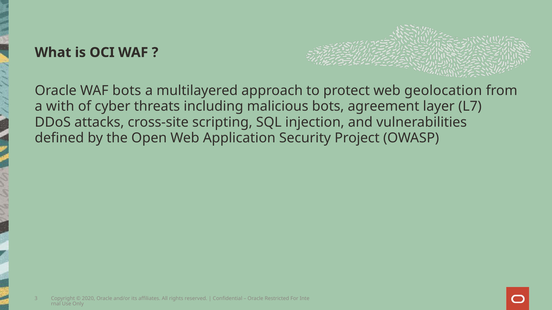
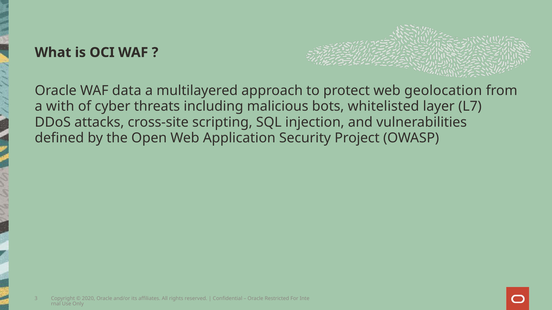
WAF bots: bots -> data
agreement: agreement -> whitelisted
